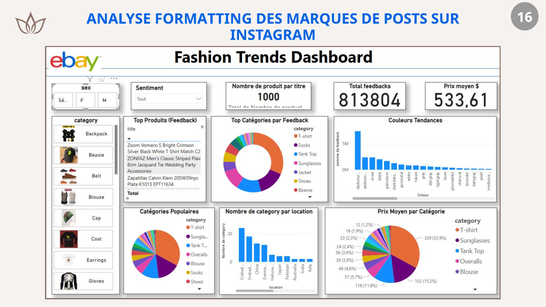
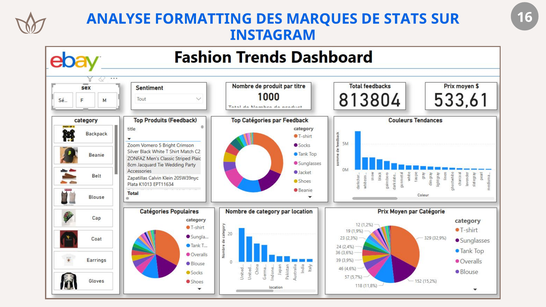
POSTS: POSTS -> STATS
